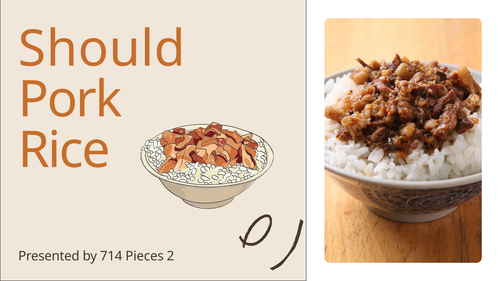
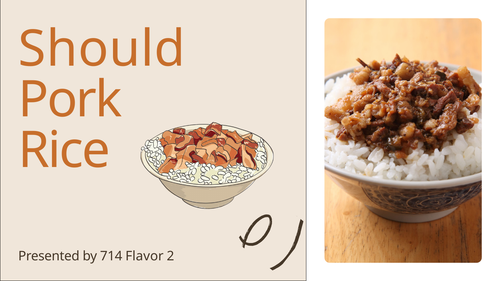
Pieces: Pieces -> Flavor
